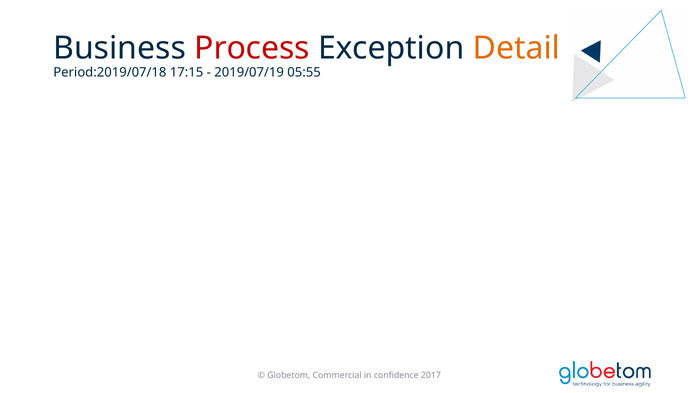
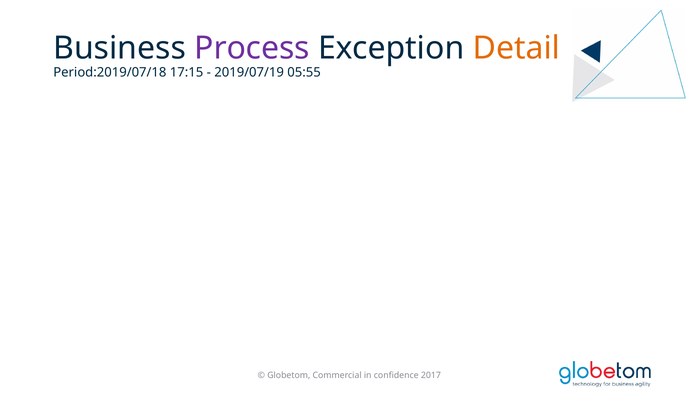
Process colour: red -> purple
